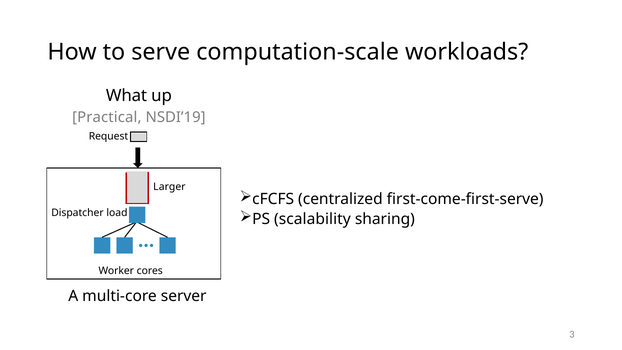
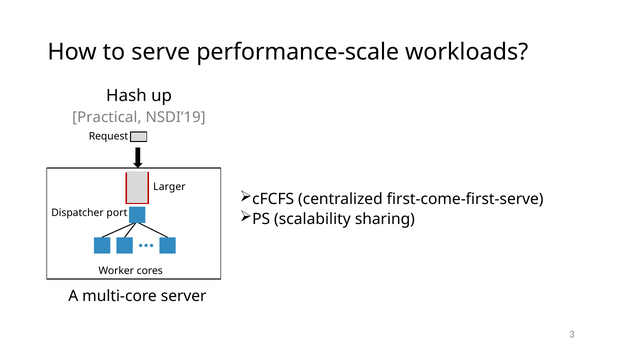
computation-scale: computation-scale -> performance-scale
What: What -> Hash
load: load -> port
